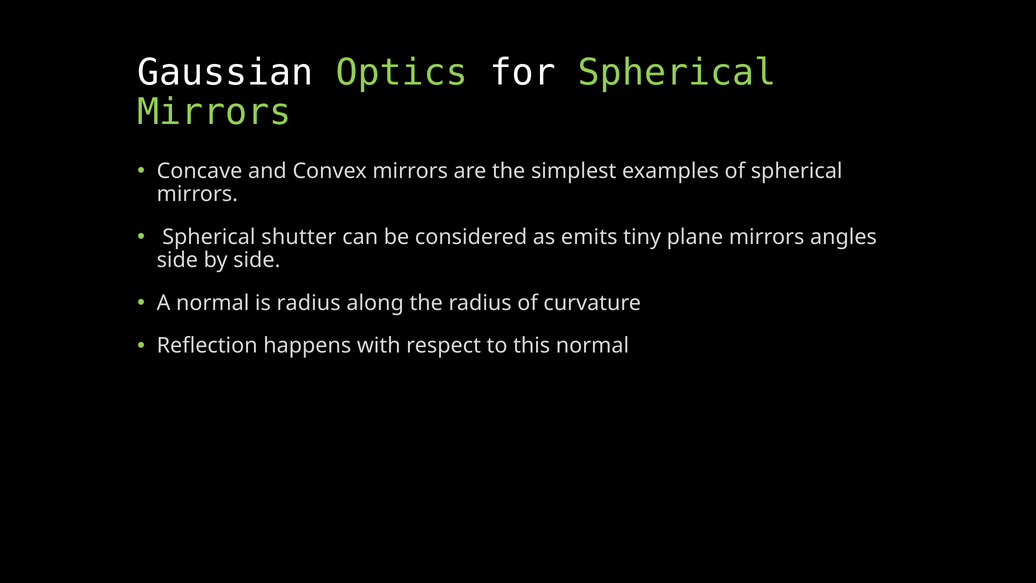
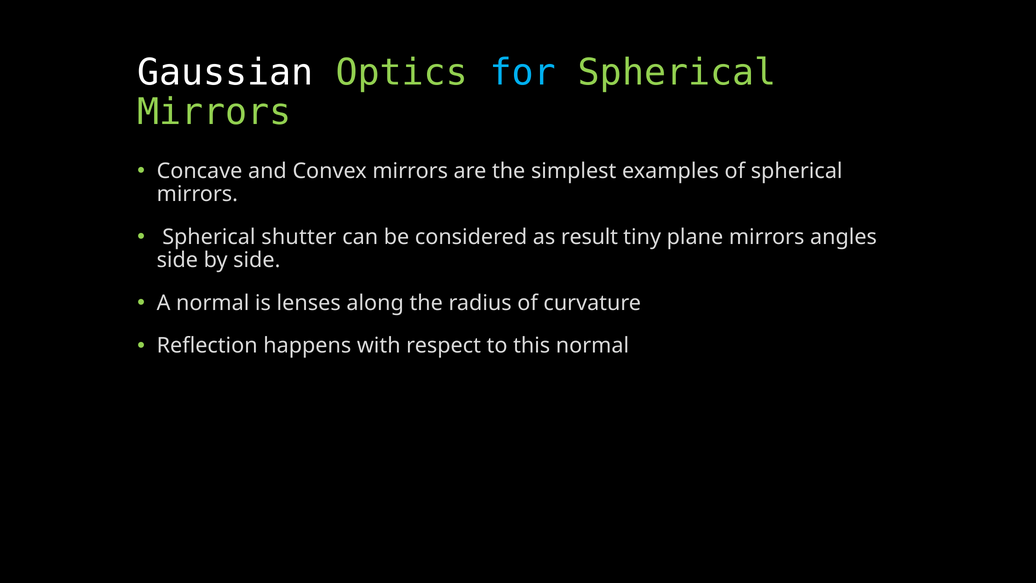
for colour: white -> light blue
emits: emits -> result
is radius: radius -> lenses
